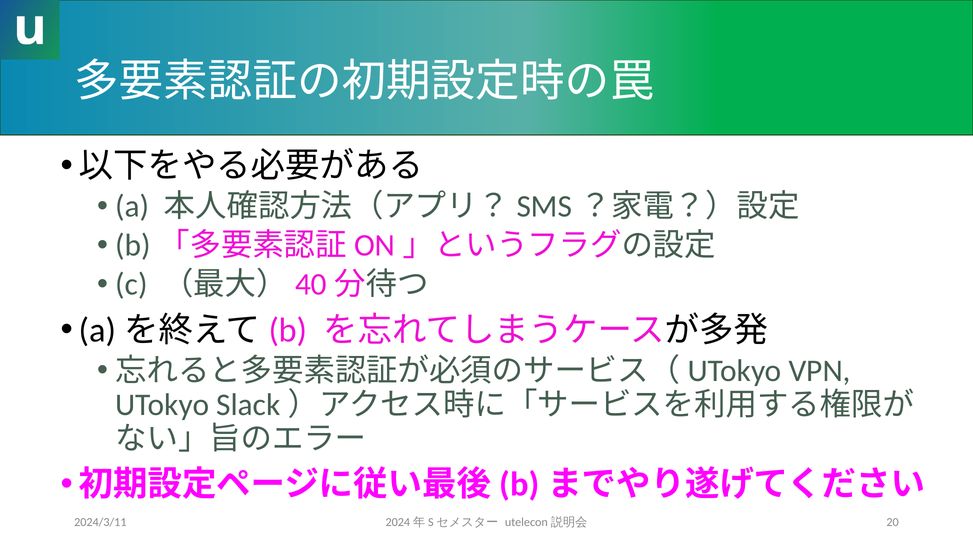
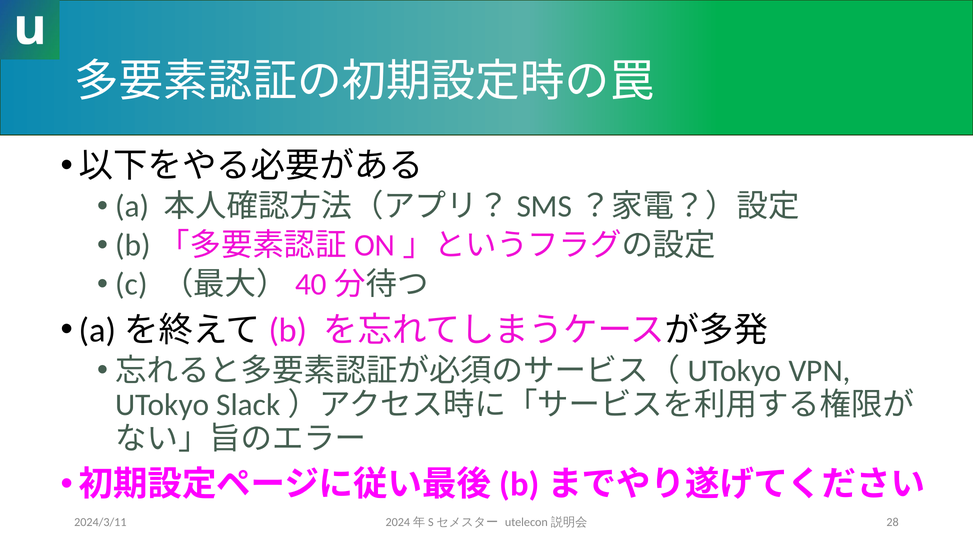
20: 20 -> 28
